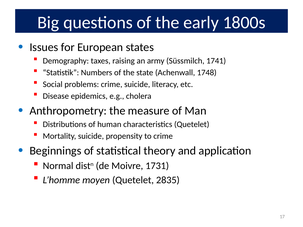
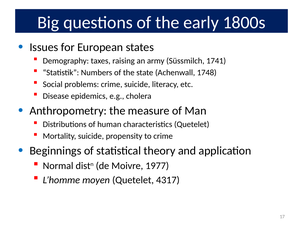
1731: 1731 -> 1977
2835: 2835 -> 4317
